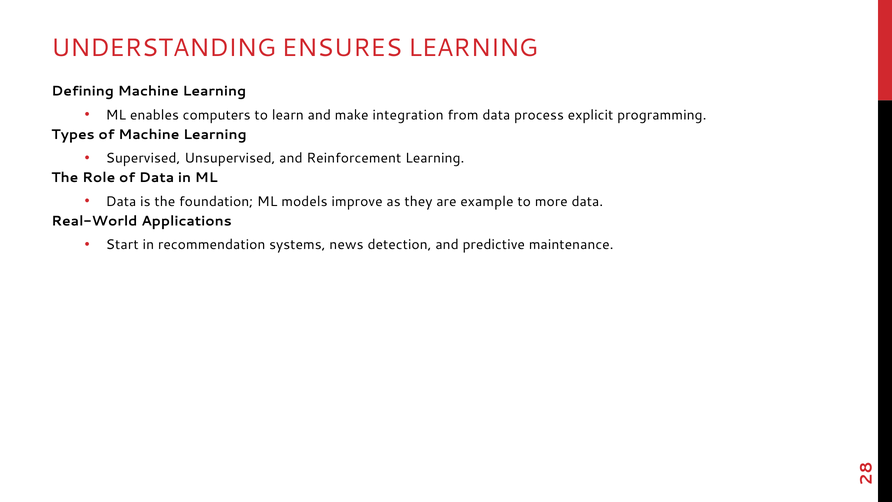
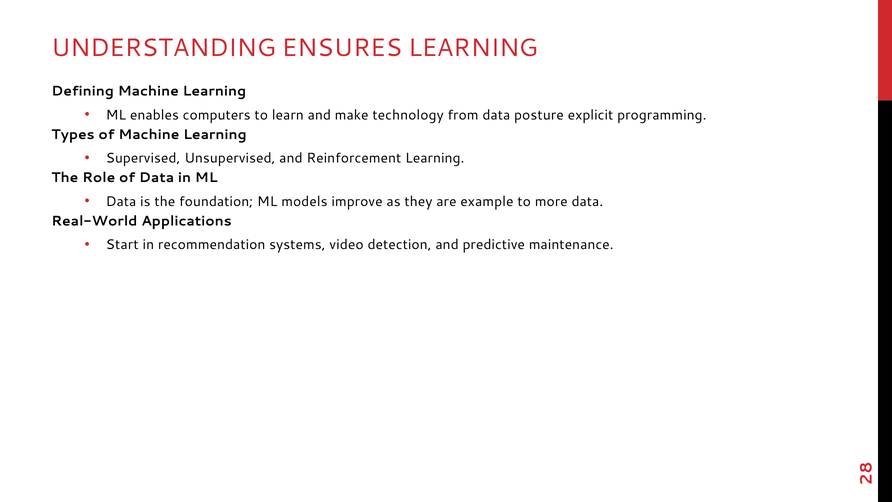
integration: integration -> technology
process: process -> posture
news: news -> video
